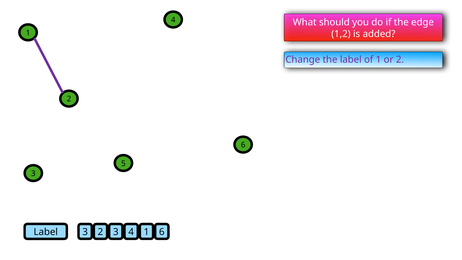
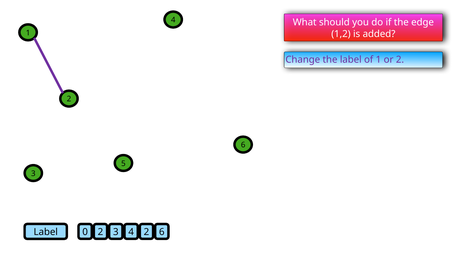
Label 3: 3 -> 0
3 4 1: 1 -> 2
